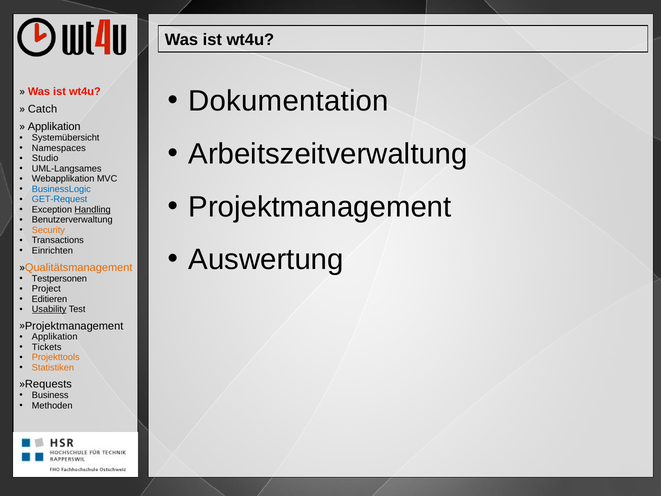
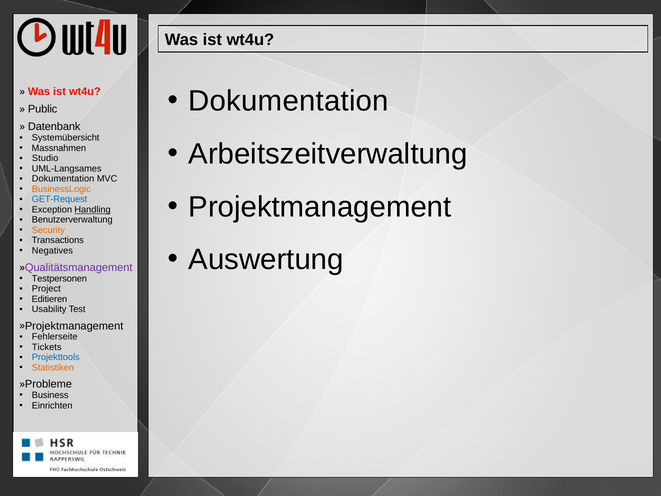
Catch: Catch -> Public
Applikation at (54, 127): Applikation -> Datenbank
Namespaces: Namespaces -> Massnahmen
Webapplikation at (63, 179): Webapplikation -> Dokumentation
BusinessLogic colour: blue -> orange
Einrichten: Einrichten -> Negatives
Qualitätsmanagement colour: orange -> purple
Usability underline: present -> none
Applikation at (55, 337): Applikation -> Fehlerseite
Projekttools colour: orange -> blue
Requests: Requests -> Probleme
Methoden: Methoden -> Einrichten
